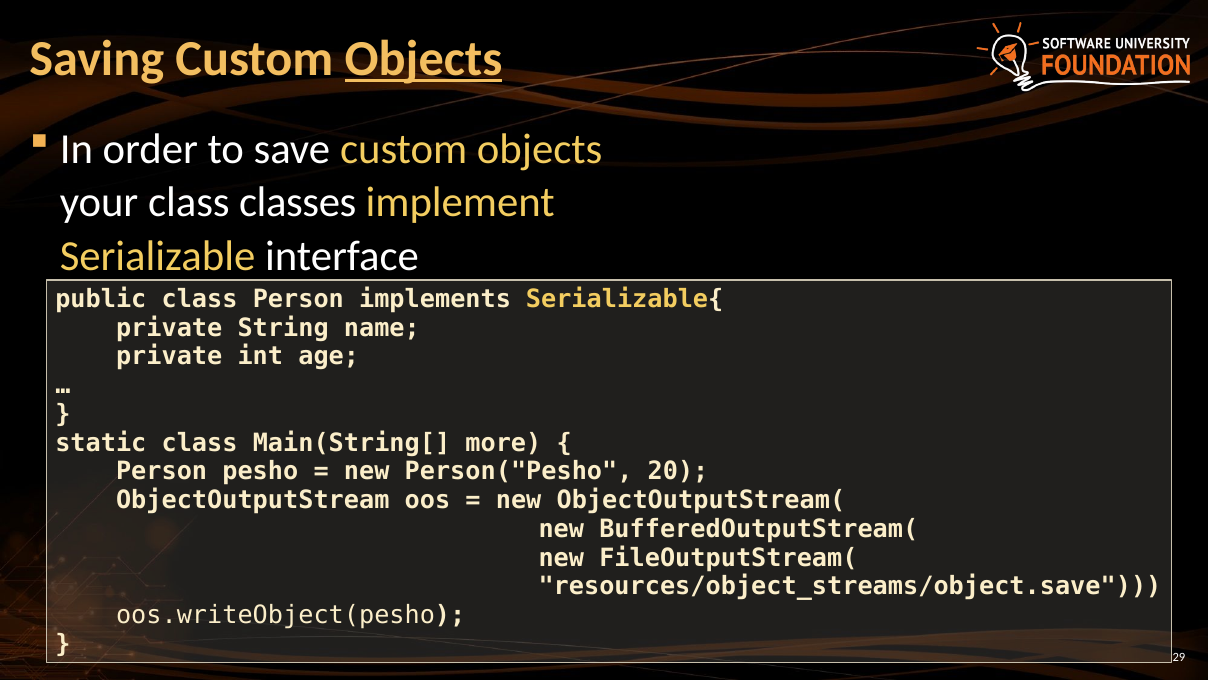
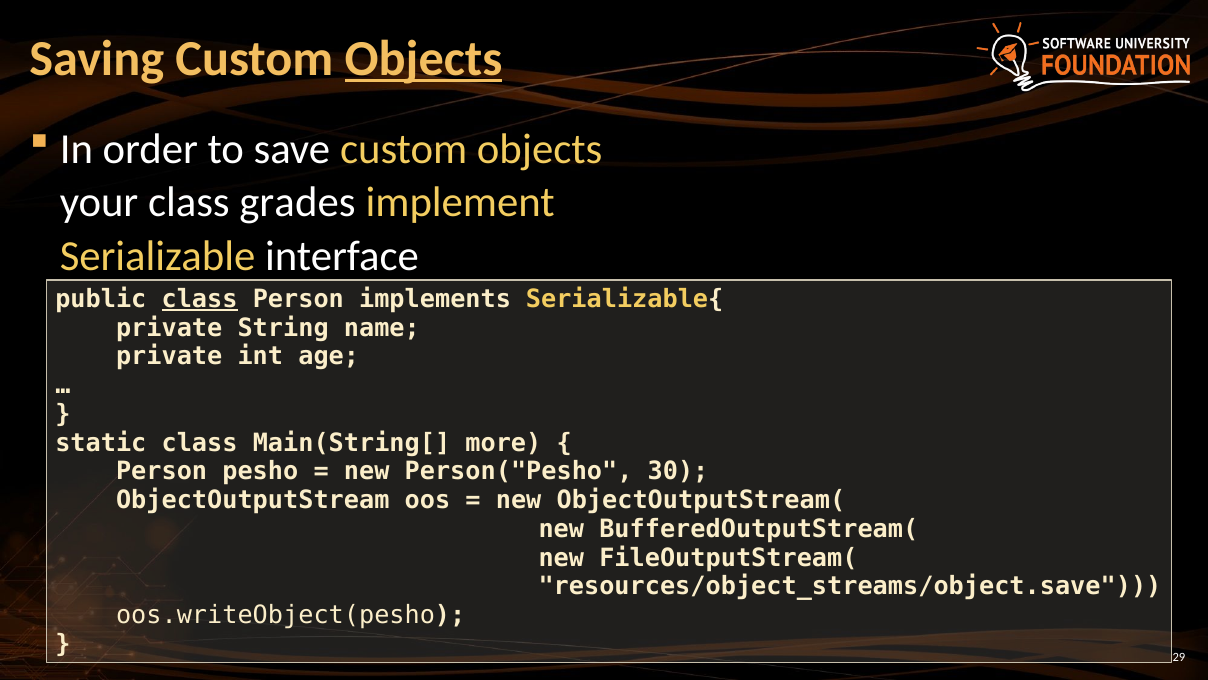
classes: classes -> grades
class at (200, 299) underline: none -> present
20: 20 -> 30
